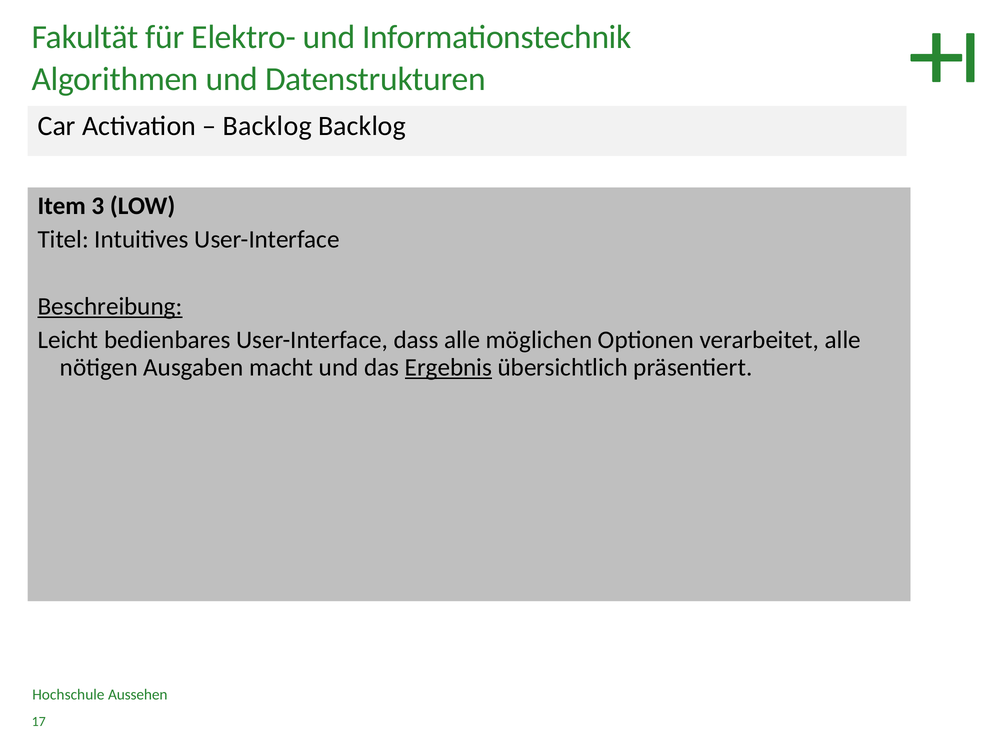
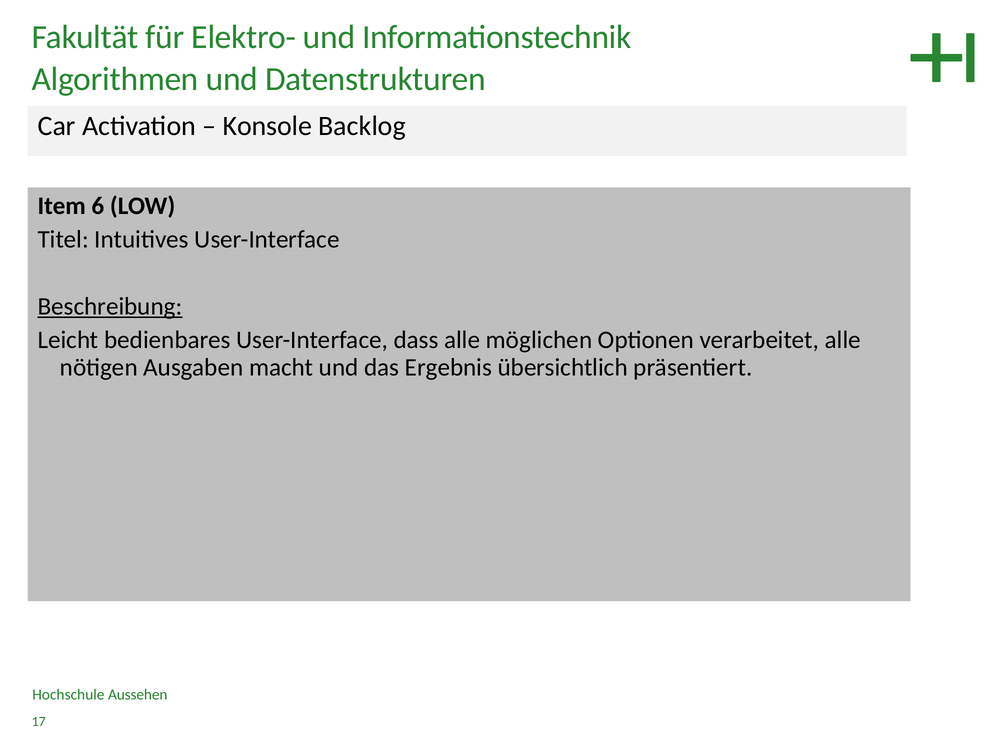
Backlog at (267, 126): Backlog -> Konsole
3: 3 -> 6
Ergebnis underline: present -> none
